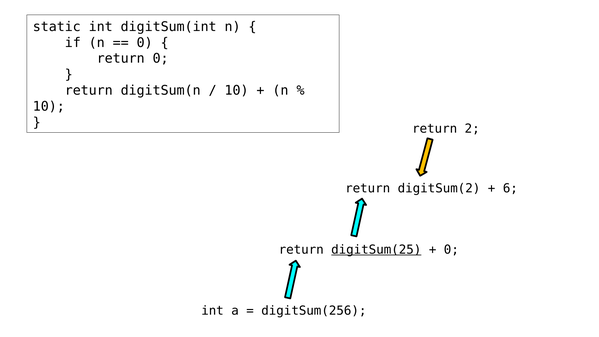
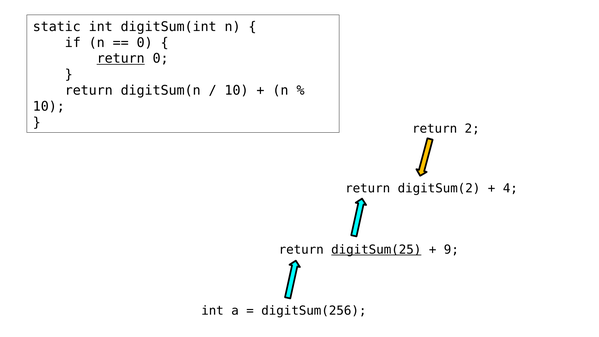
return at (121, 59) underline: none -> present
6: 6 -> 4
0 at (451, 250): 0 -> 9
